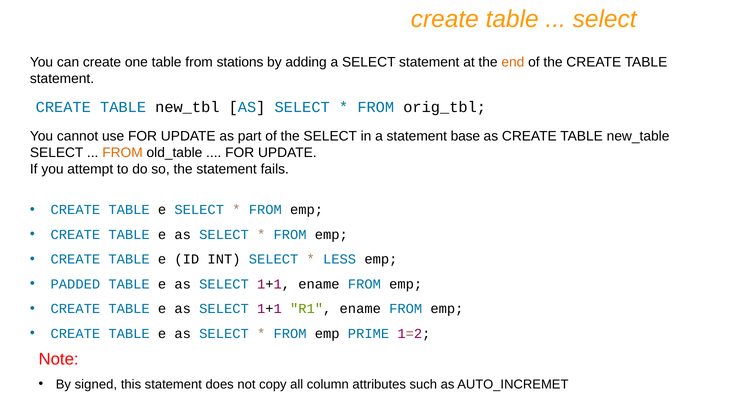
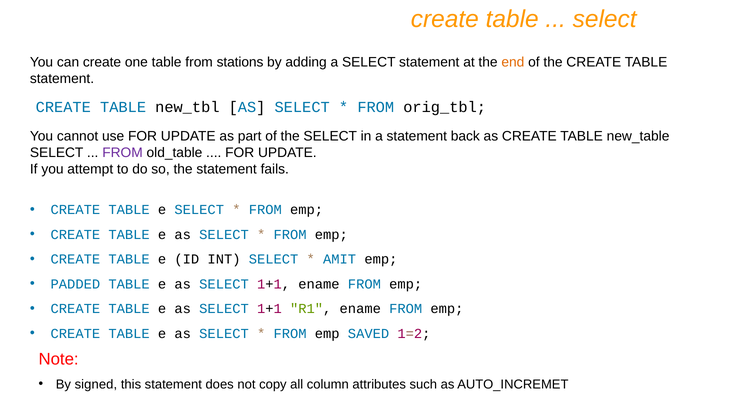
base: base -> back
FROM at (122, 153) colour: orange -> purple
LESS: LESS -> AMIT
PRIME: PRIME -> SAVED
